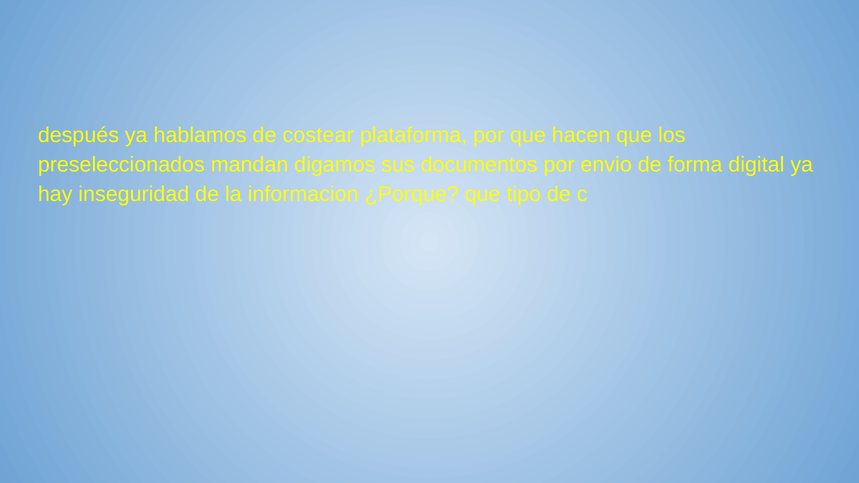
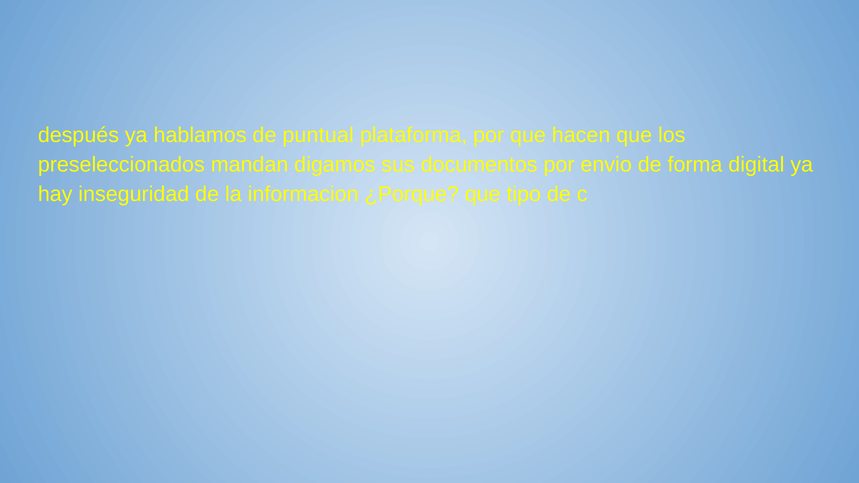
costear: costear -> puntual
